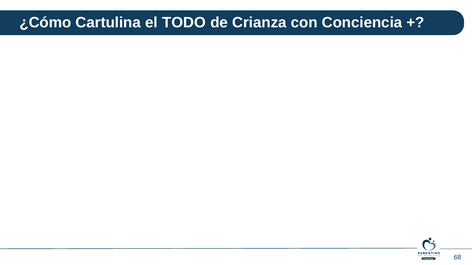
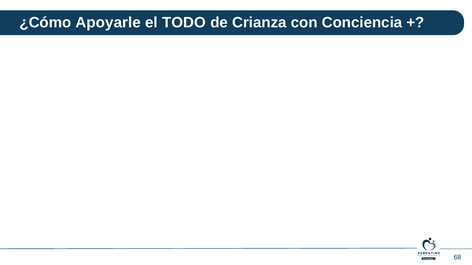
Cartulina: Cartulina -> Apoyarle
